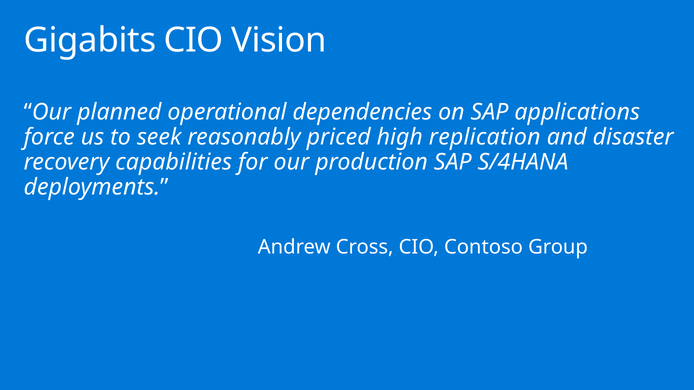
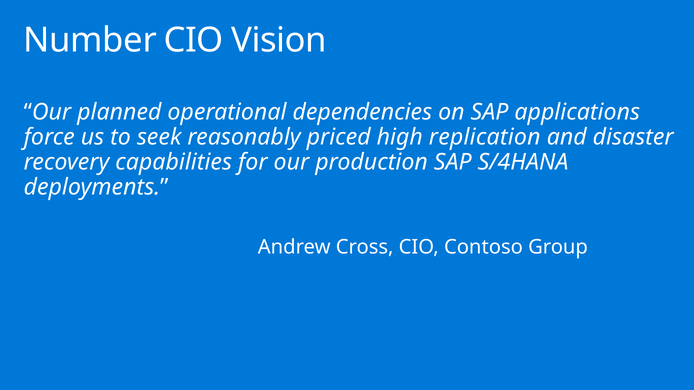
Gigabits: Gigabits -> Number
